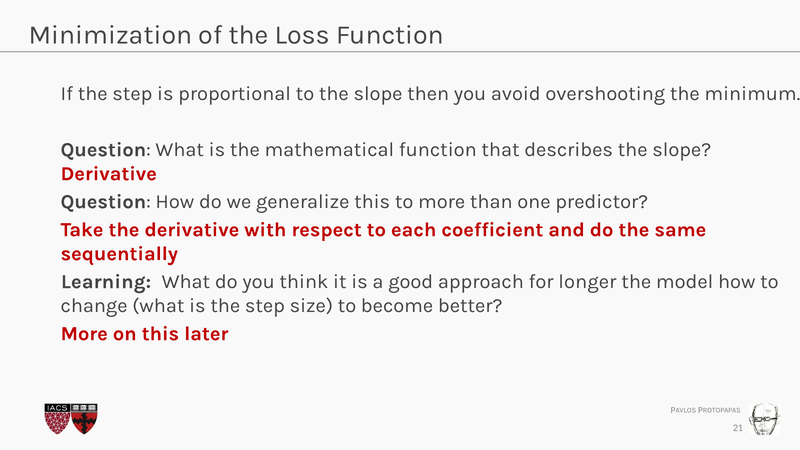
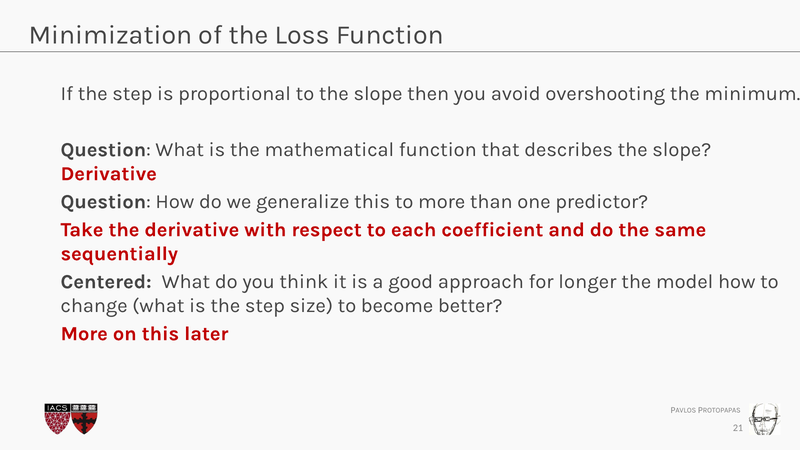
Learning: Learning -> Centered
